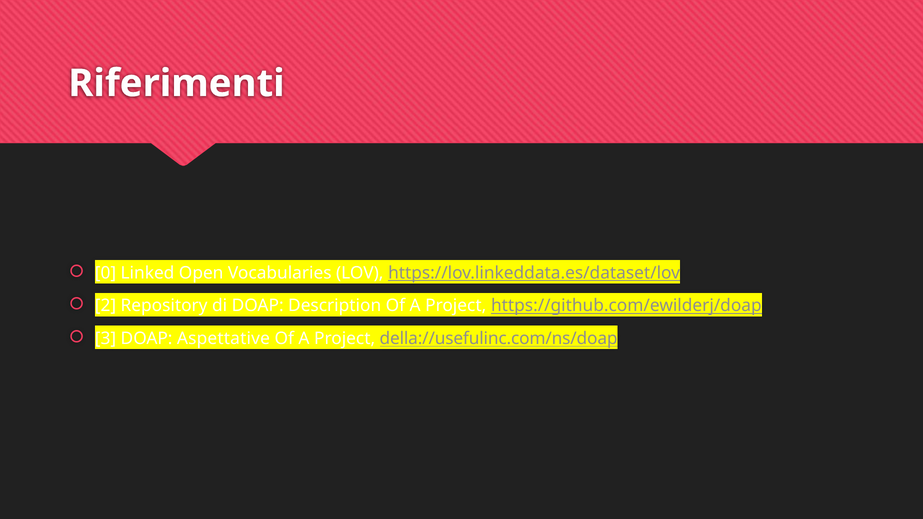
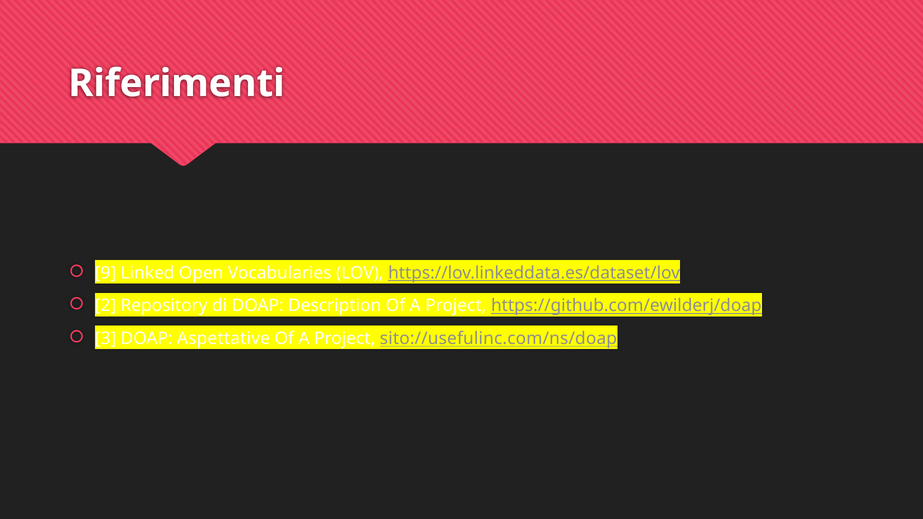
0: 0 -> 9
della://usefulinc.com/ns/doap: della://usefulinc.com/ns/doap -> sito://usefulinc.com/ns/doap
